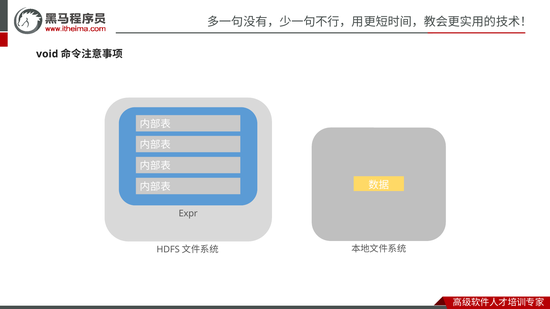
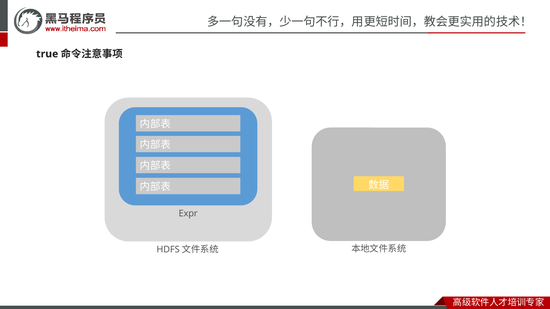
void: void -> true
